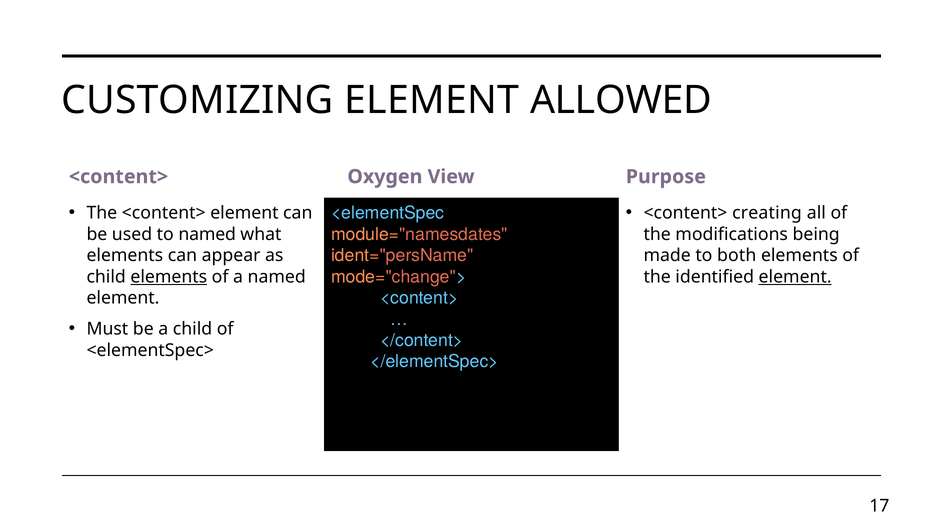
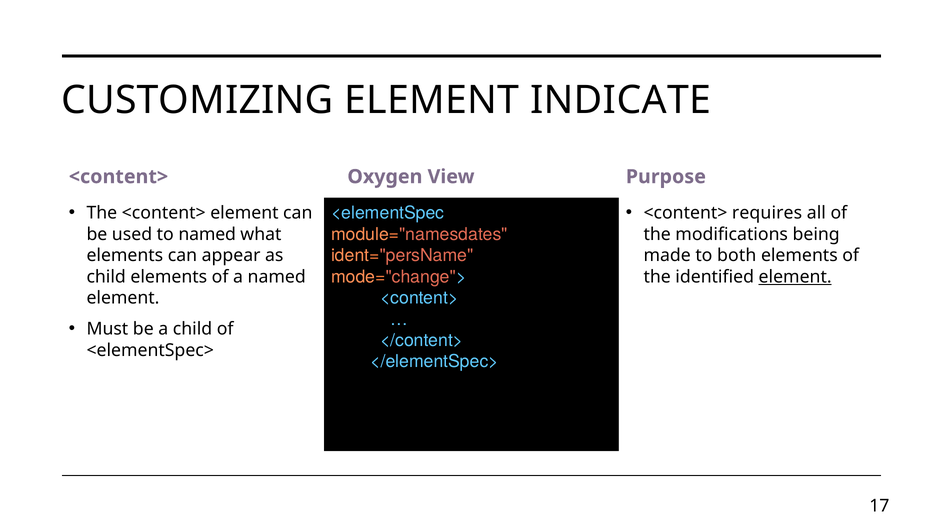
ALLOWED: ALLOWED -> INDICATE
creating: creating -> requires
elements at (169, 276) underline: present -> none
